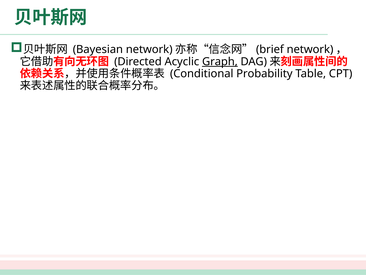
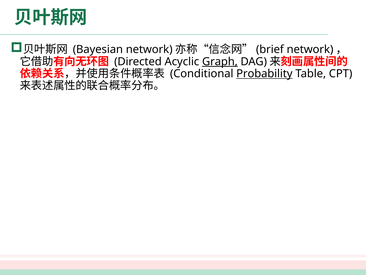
Probability underline: none -> present
